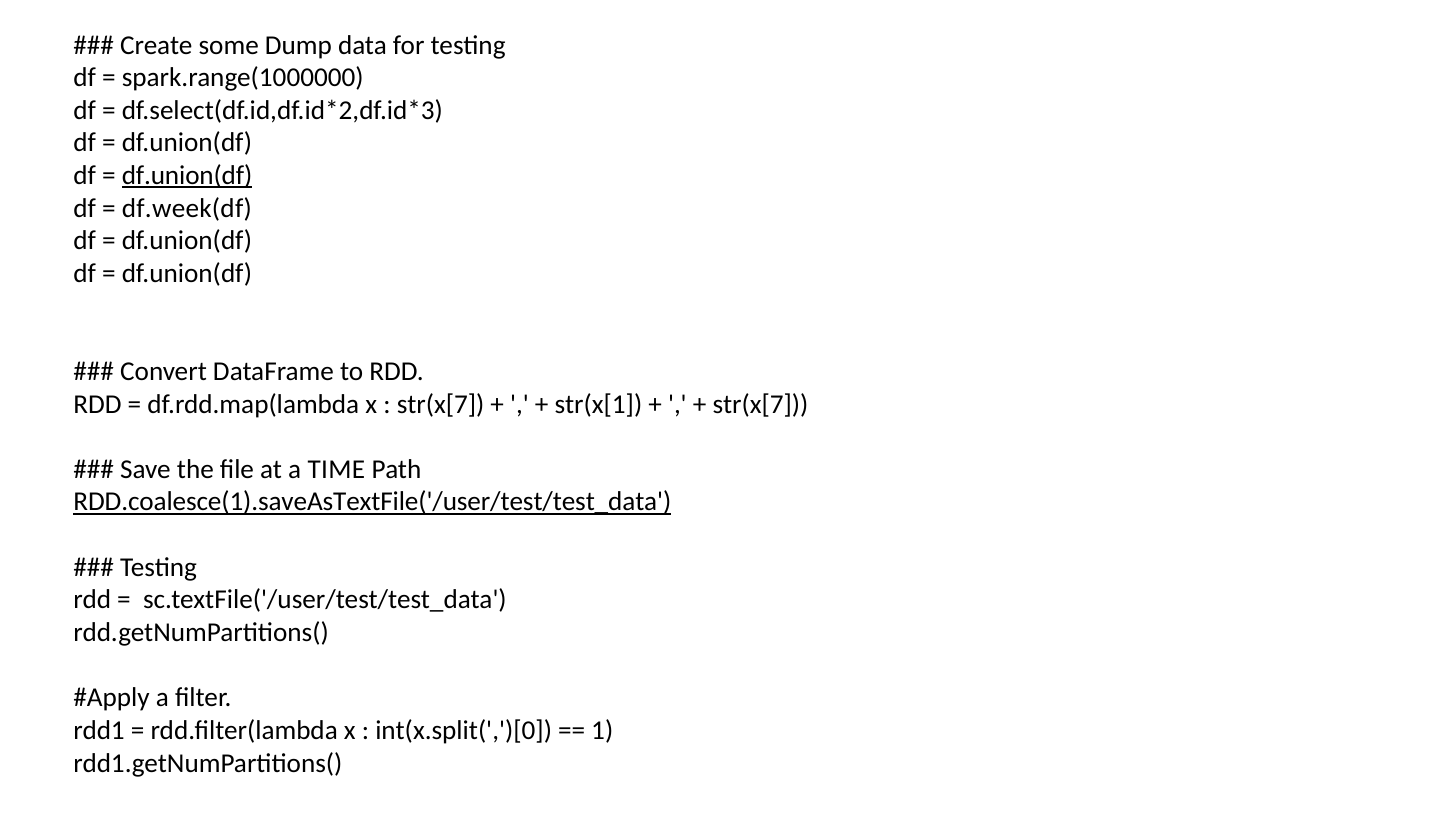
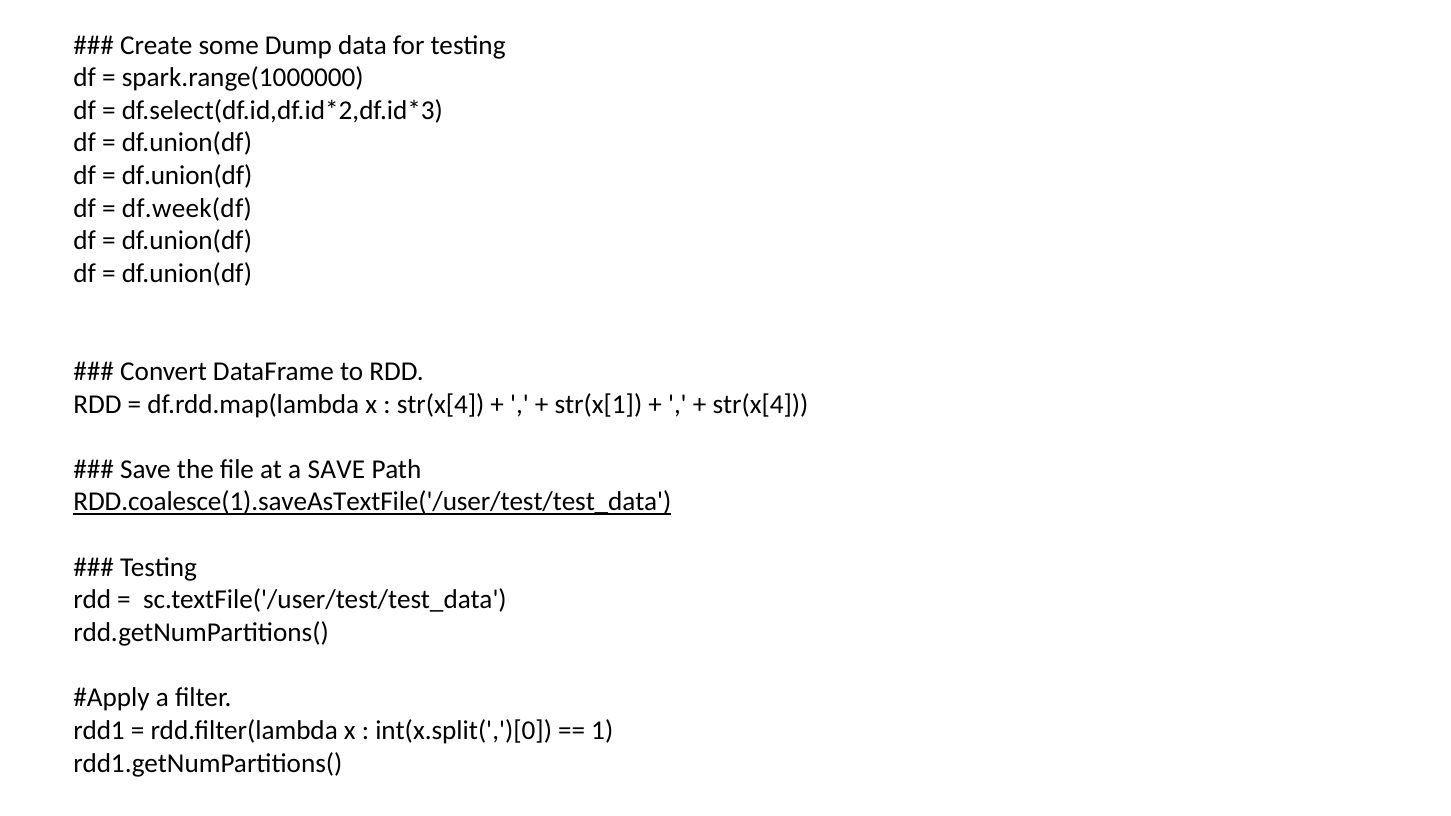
df.union(df at (187, 176) underline: present -> none
str(x[7 at (441, 404): str(x[7 -> str(x[4
str(x[7 at (760, 404): str(x[7 -> str(x[4
a TIME: TIME -> SAVE
